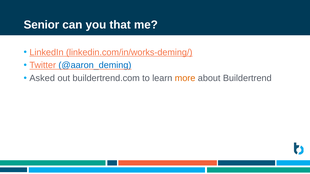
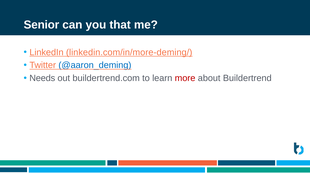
linkedin.com/in/works-deming/: linkedin.com/in/works-deming/ -> linkedin.com/in/more-deming/
Asked: Asked -> Needs
more colour: orange -> red
